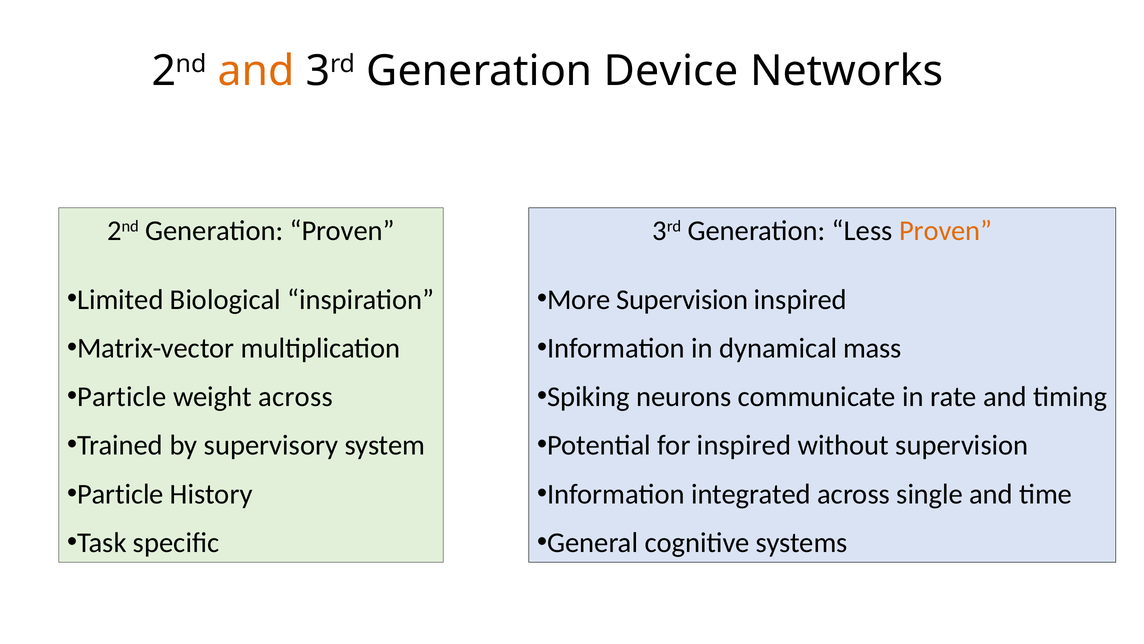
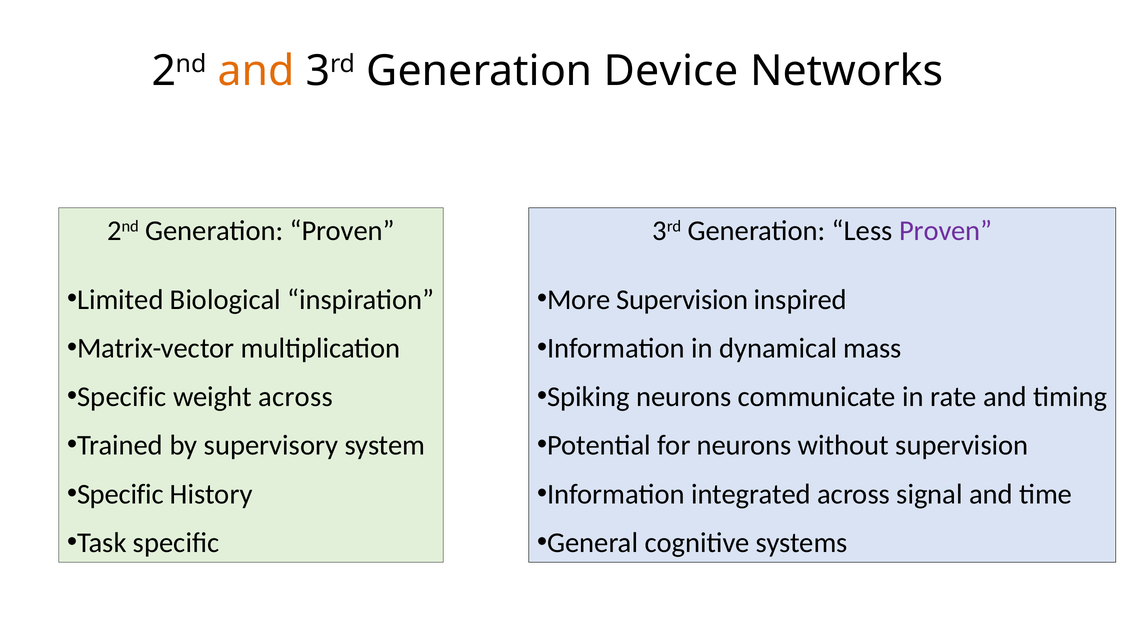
Proven at (946, 231) colour: orange -> purple
Particle at (122, 397): Particle -> Specific
for inspired: inspired -> neurons
Particle at (120, 494): Particle -> Specific
single: single -> signal
